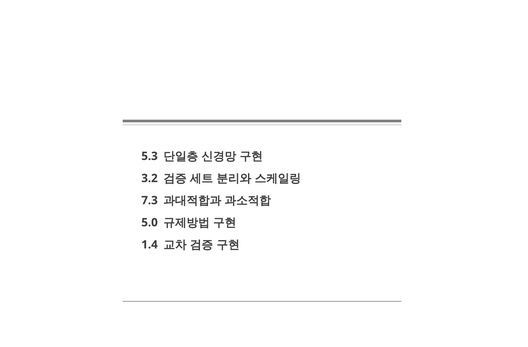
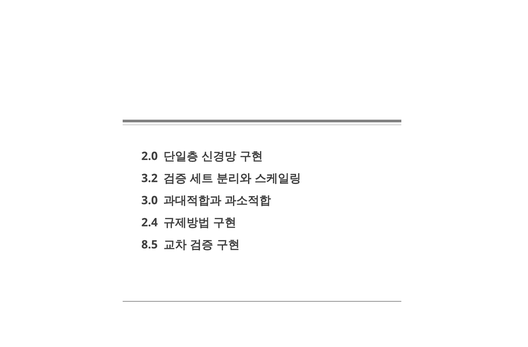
5.3: 5.3 -> 2.0
7.3: 7.3 -> 3.0
5.0: 5.0 -> 2.4
1.4: 1.4 -> 8.5
